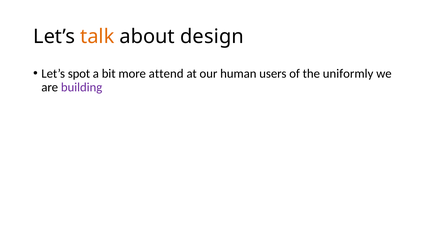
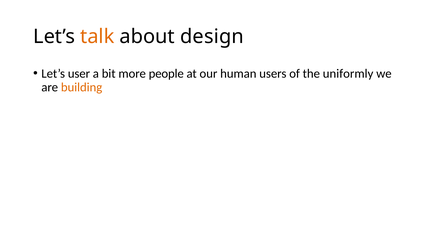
spot: spot -> user
attend: attend -> people
building colour: purple -> orange
